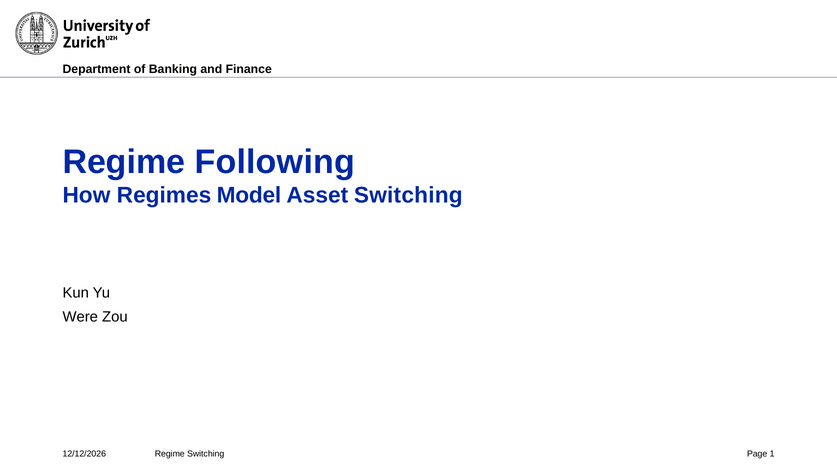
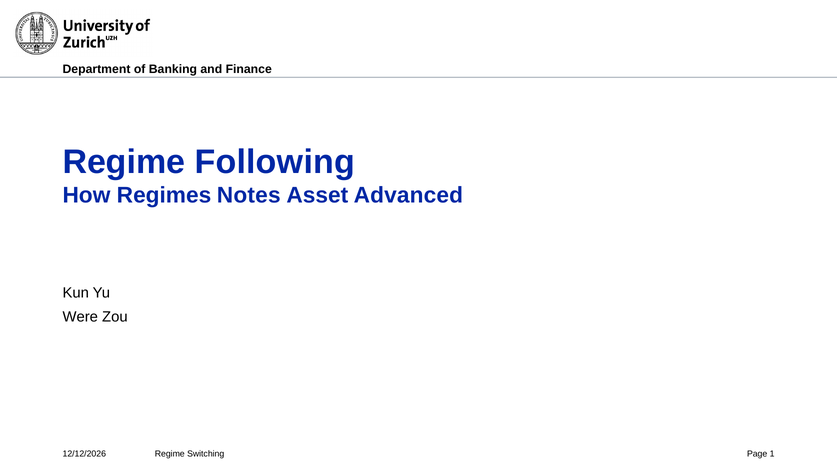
Model: Model -> Notes
Asset Switching: Switching -> Advanced
